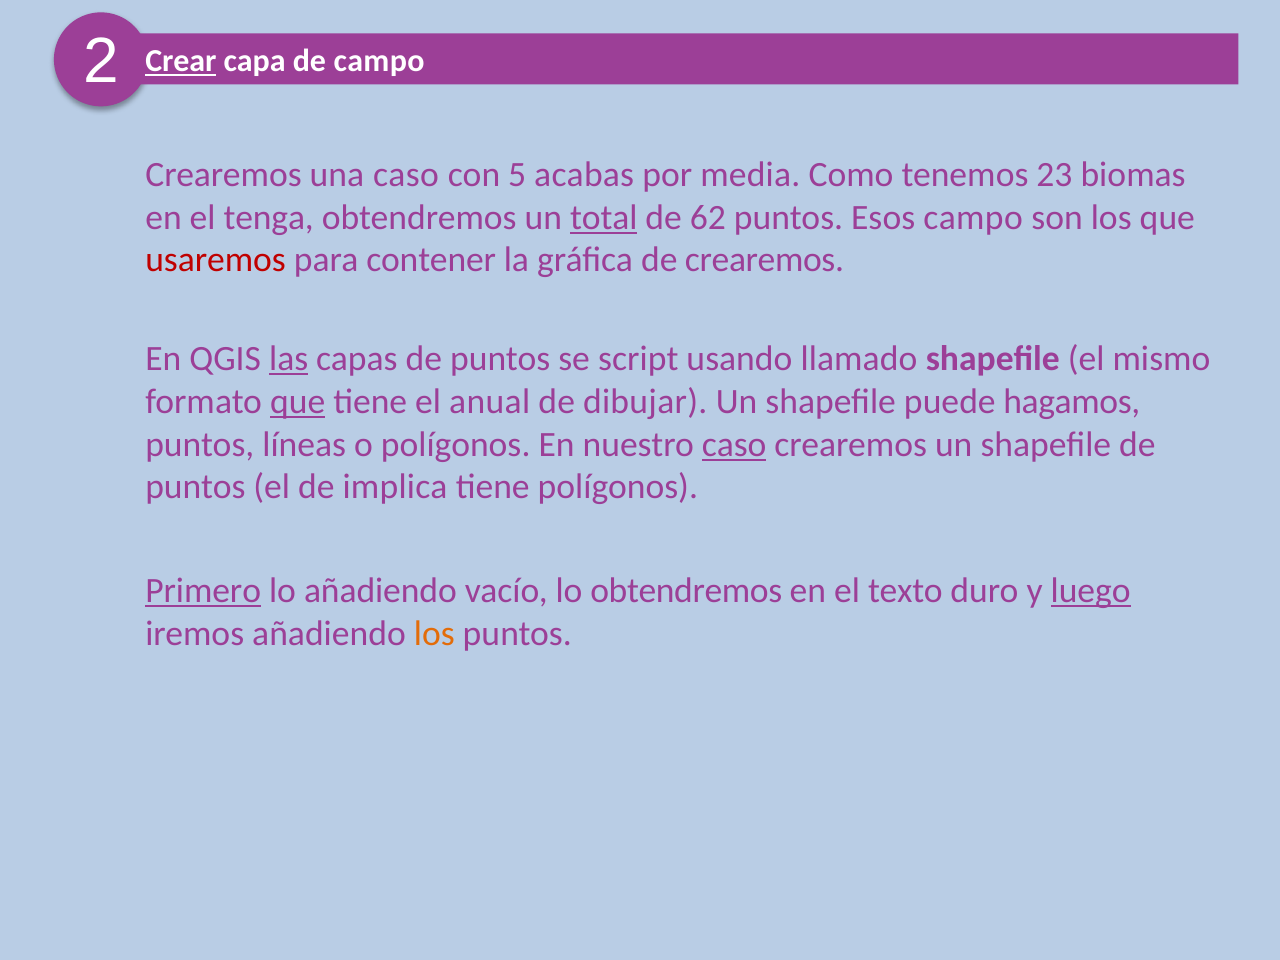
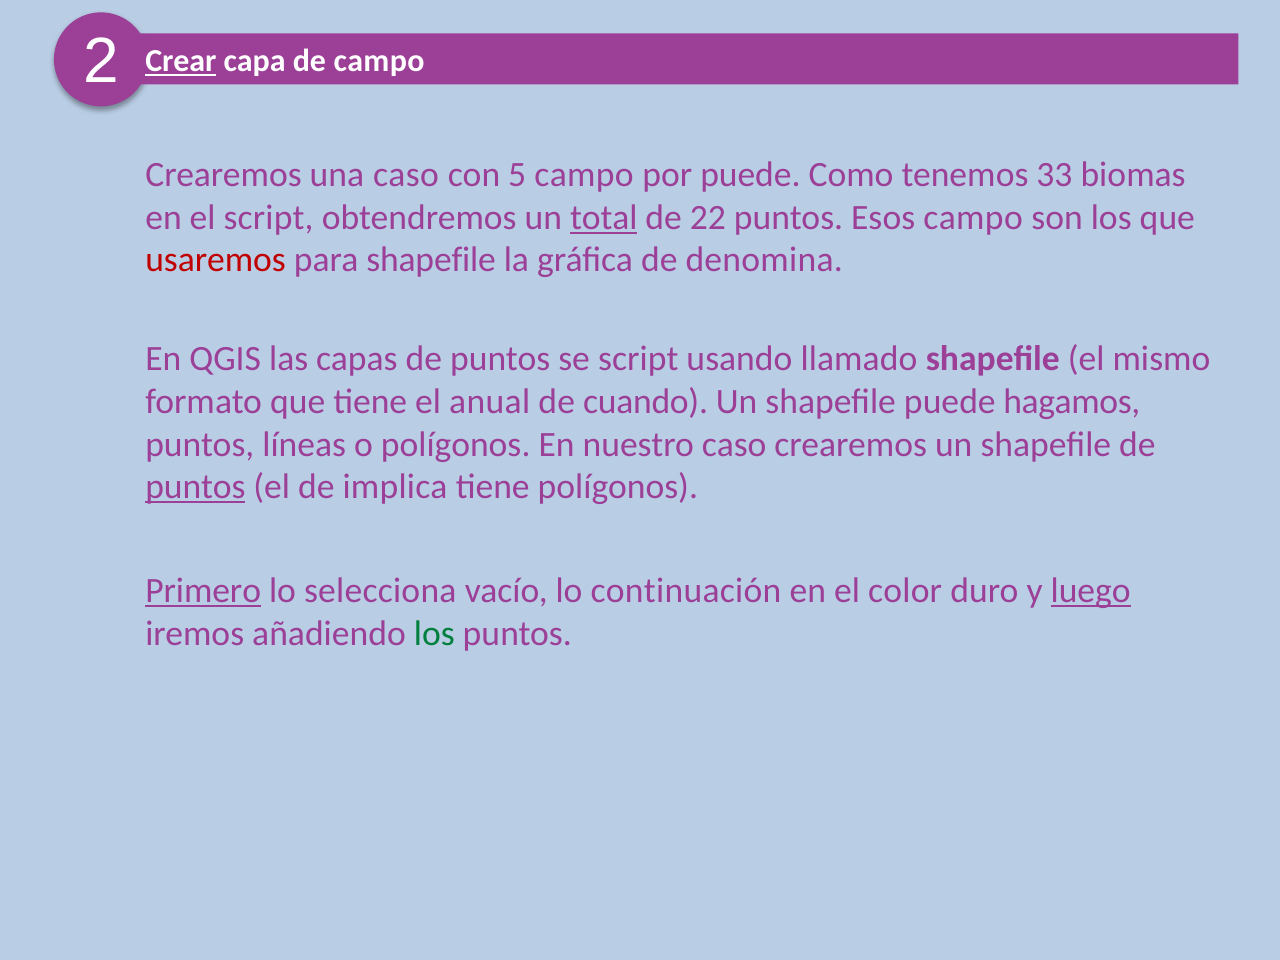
5 acabas: acabas -> campo
por media: media -> puede
23: 23 -> 33
el tenga: tenga -> script
62: 62 -> 22
para contener: contener -> shapefile
de crearemos: crearemos -> denomina
las underline: present -> none
que at (298, 402) underline: present -> none
dibujar: dibujar -> cuando
caso at (734, 444) underline: present -> none
puntos at (195, 487) underline: none -> present
lo añadiendo: añadiendo -> selecciona
lo obtendremos: obtendremos -> continuación
texto: texto -> color
los at (434, 634) colour: orange -> green
